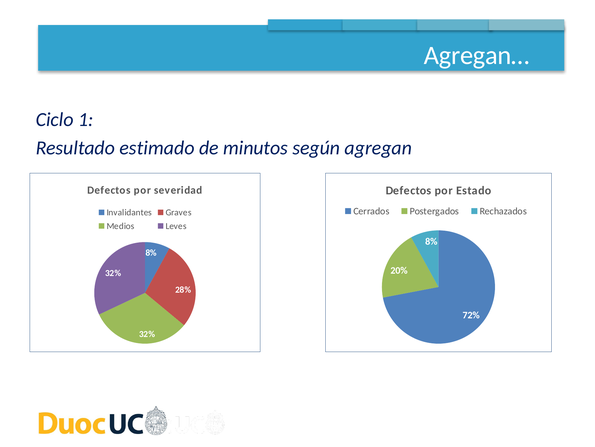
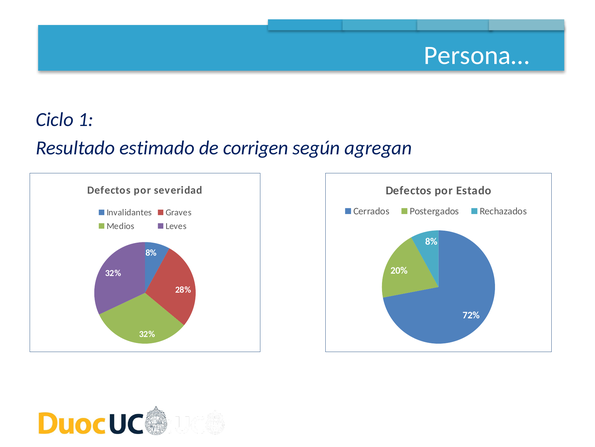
Agregan…: Agregan… -> Persona…
minutos: minutos -> corrigen
